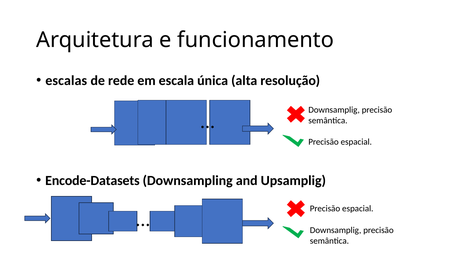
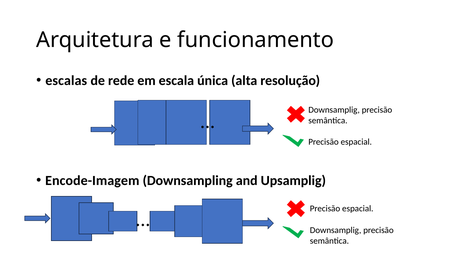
Encode-Datasets: Encode-Datasets -> Encode-Imagem
